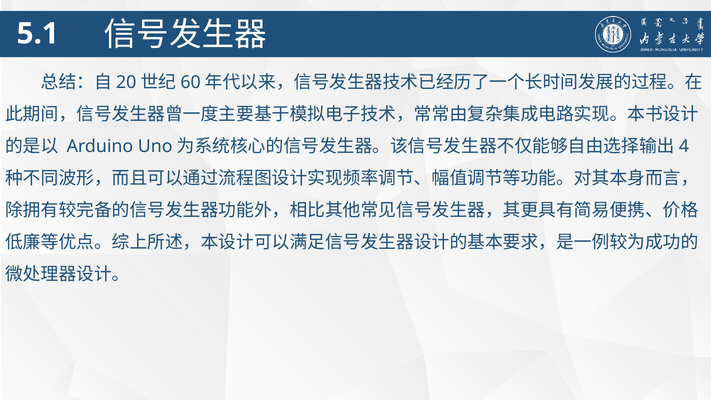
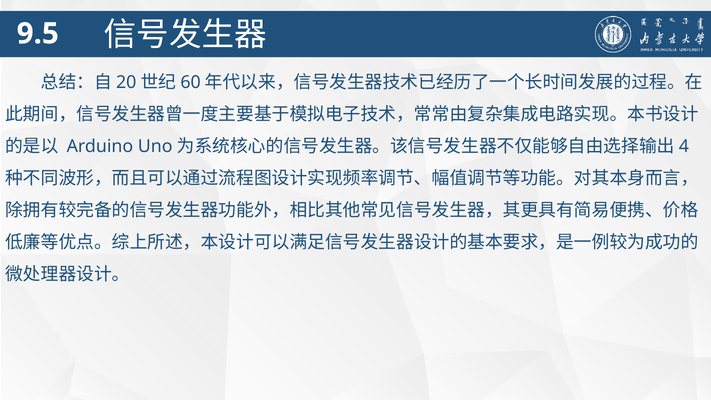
5.1: 5.1 -> 9.5
